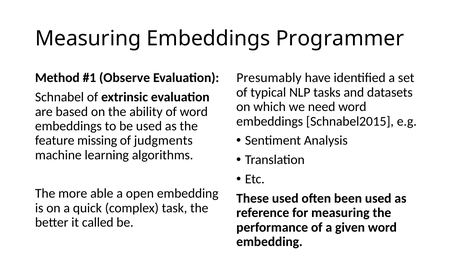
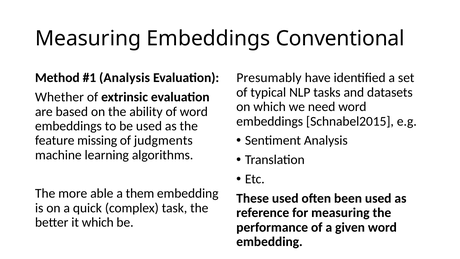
Programmer: Programmer -> Conventional
Observe at (125, 78): Observe -> Analysis
Schnabel: Schnabel -> Whether
open: open -> them
it called: called -> which
